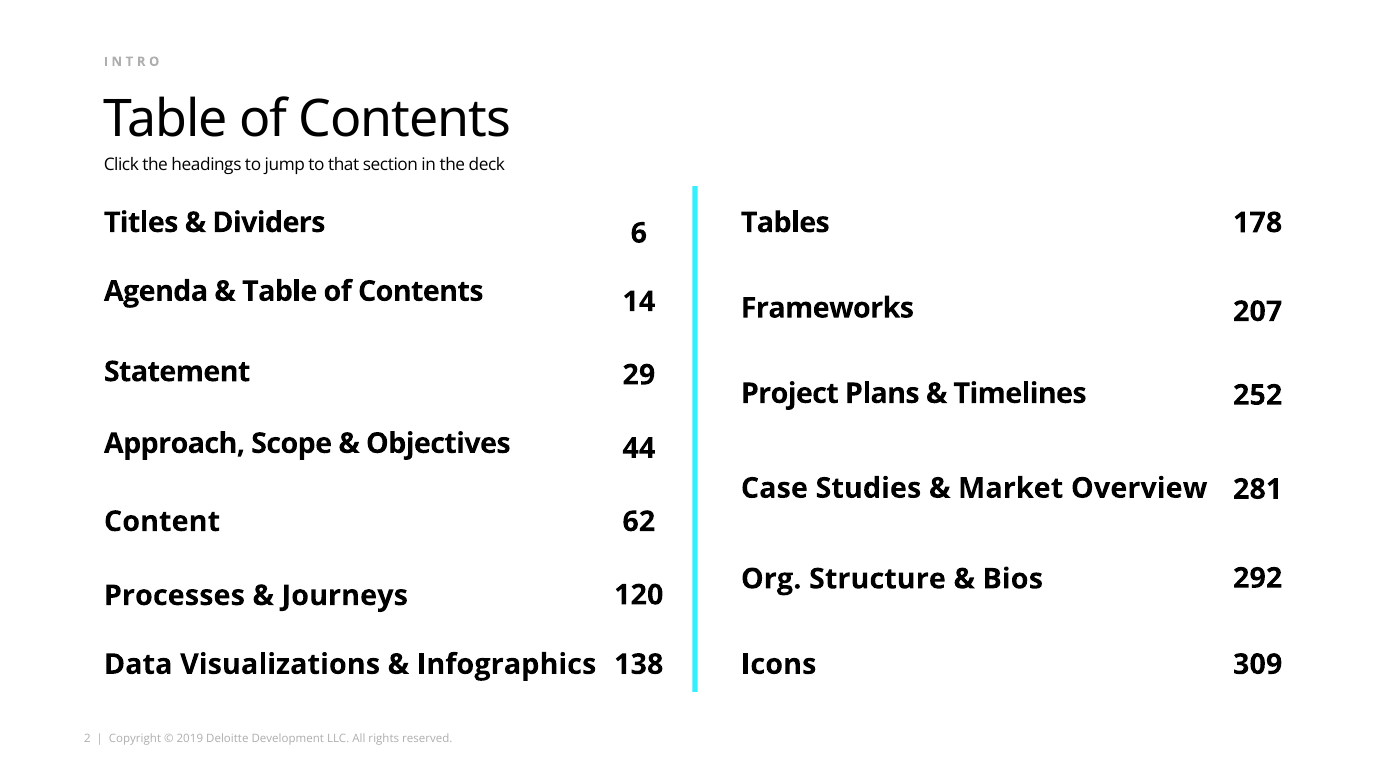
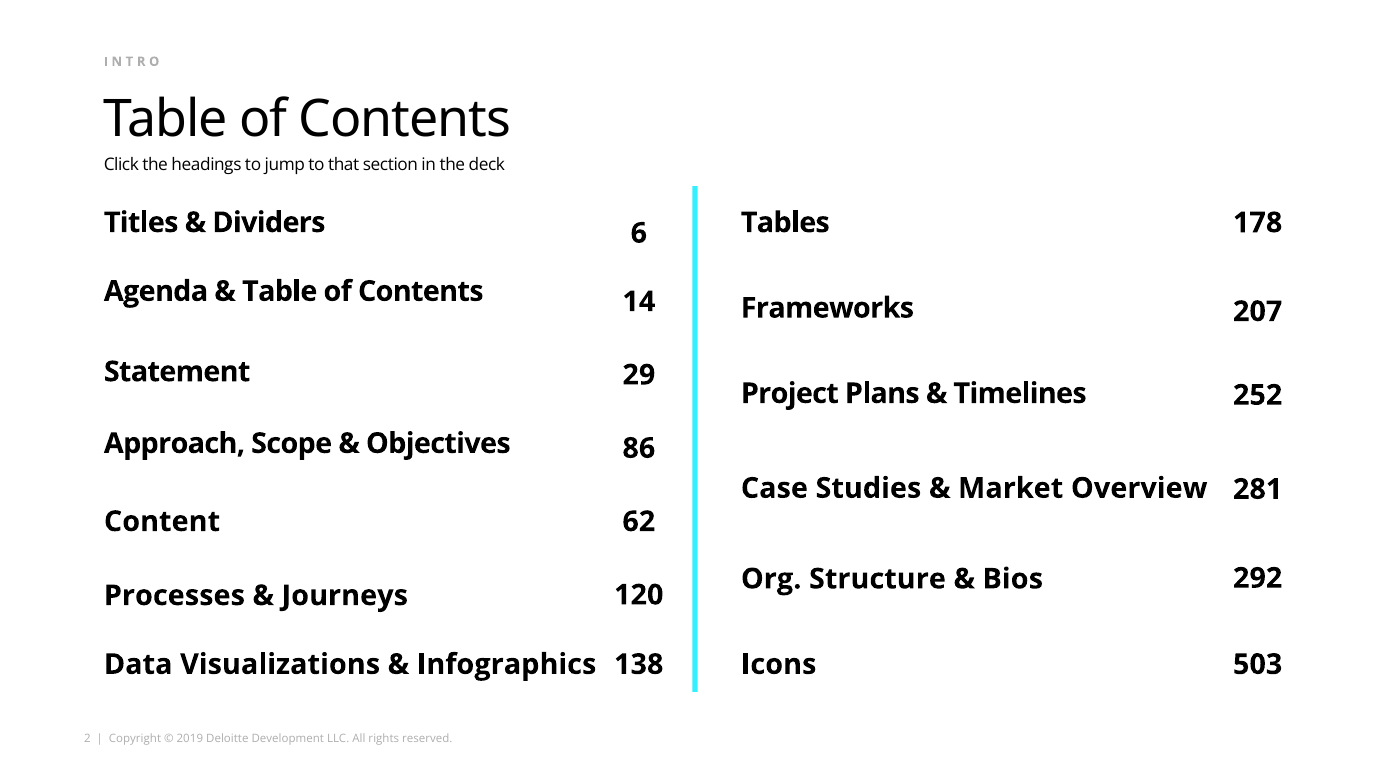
44: 44 -> 86
309: 309 -> 503
